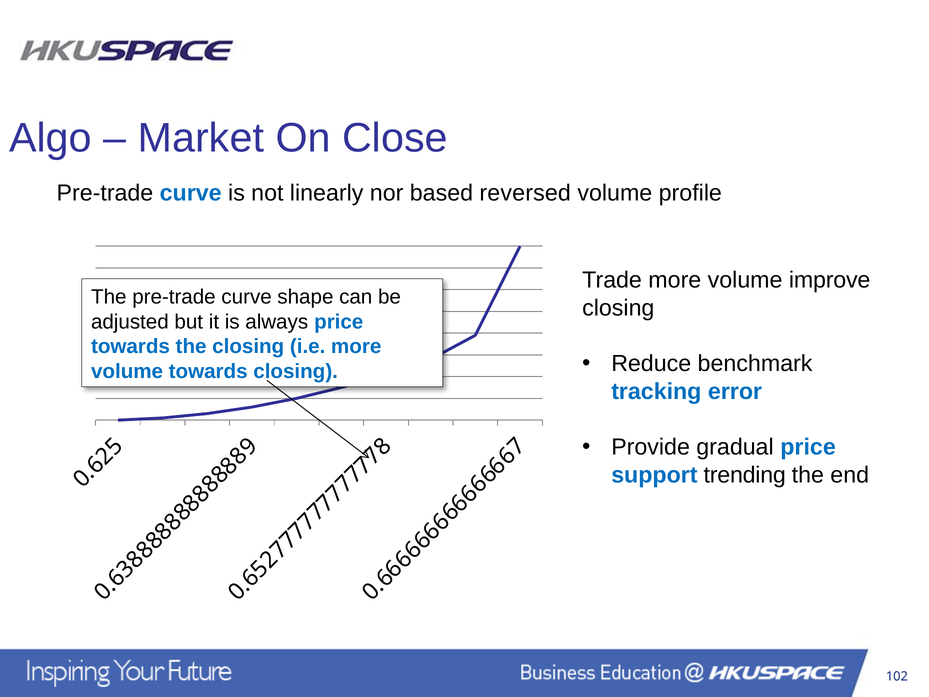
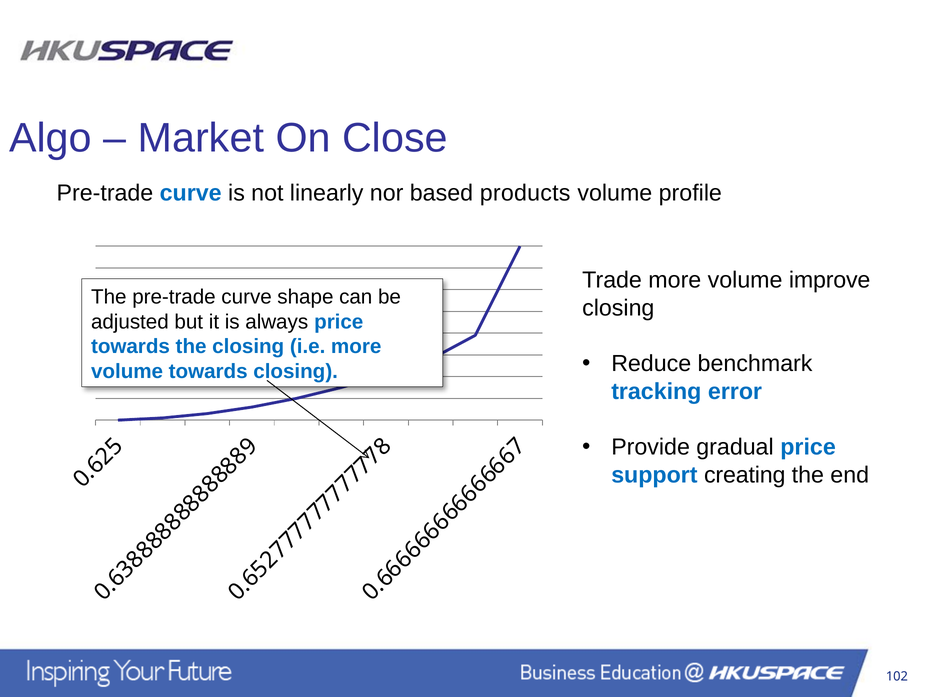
reversed: reversed -> products
trending: trending -> creating
